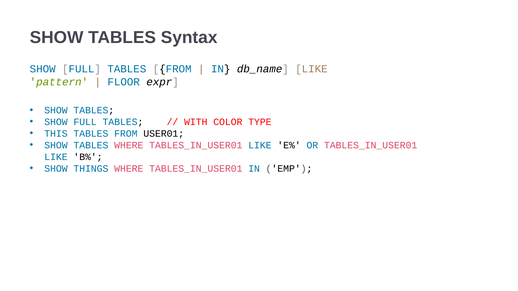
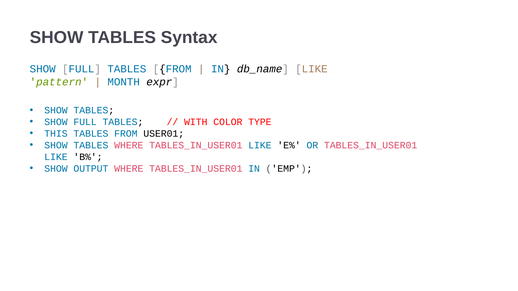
FLOOR: FLOOR -> MONTH
THINGS: THINGS -> OUTPUT
